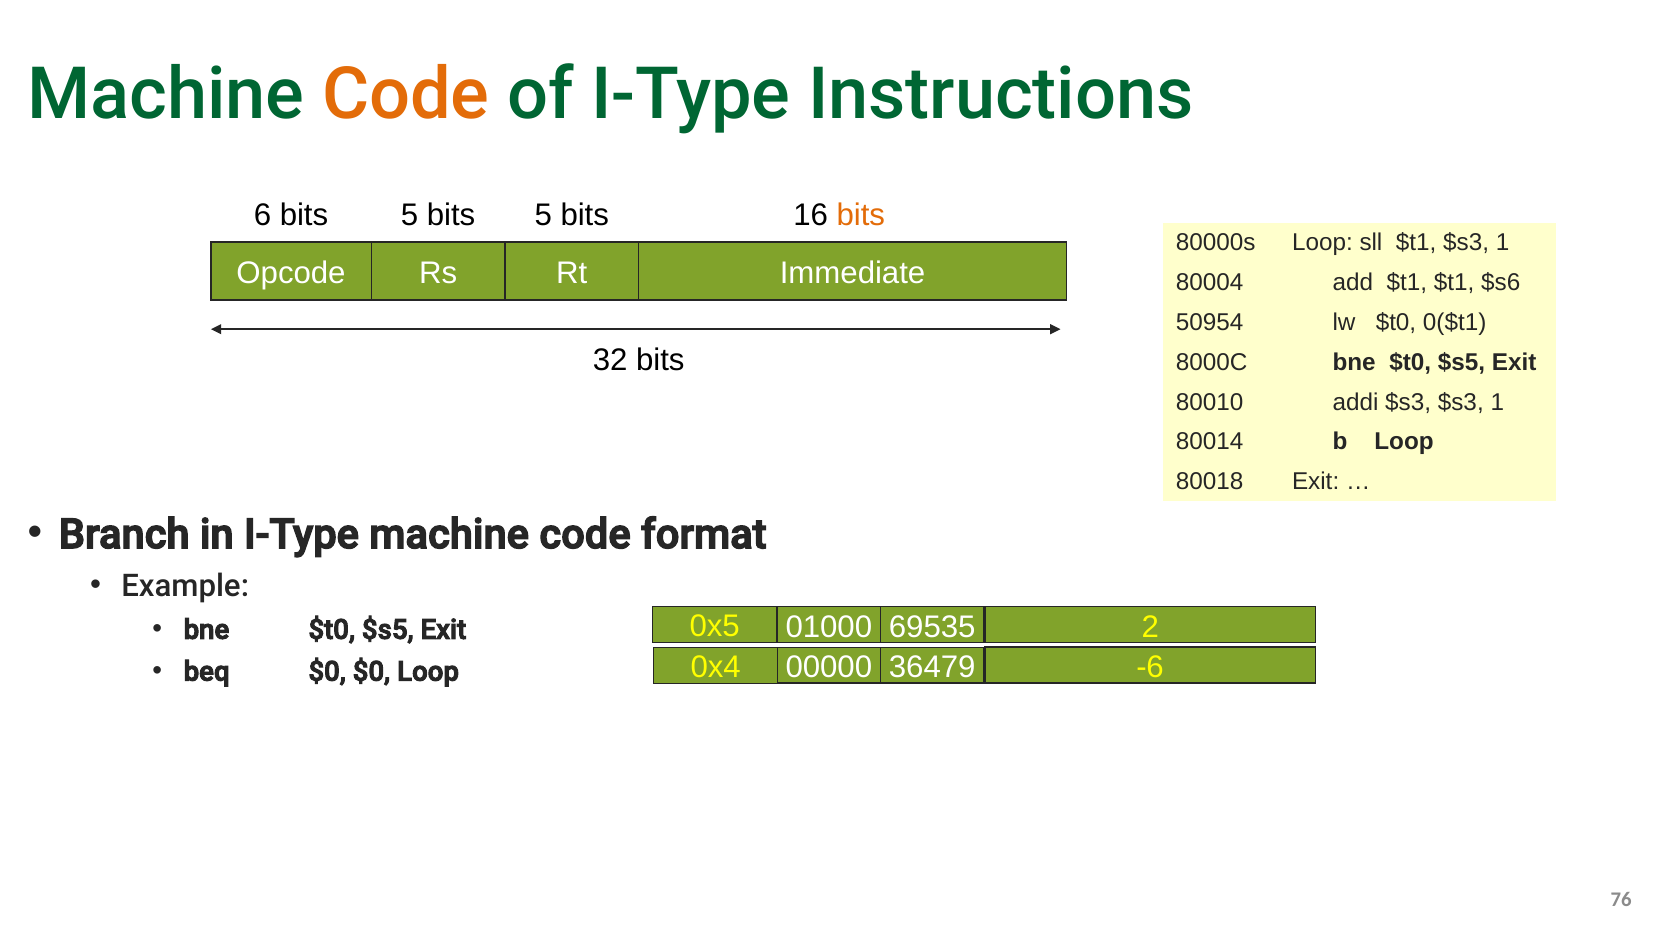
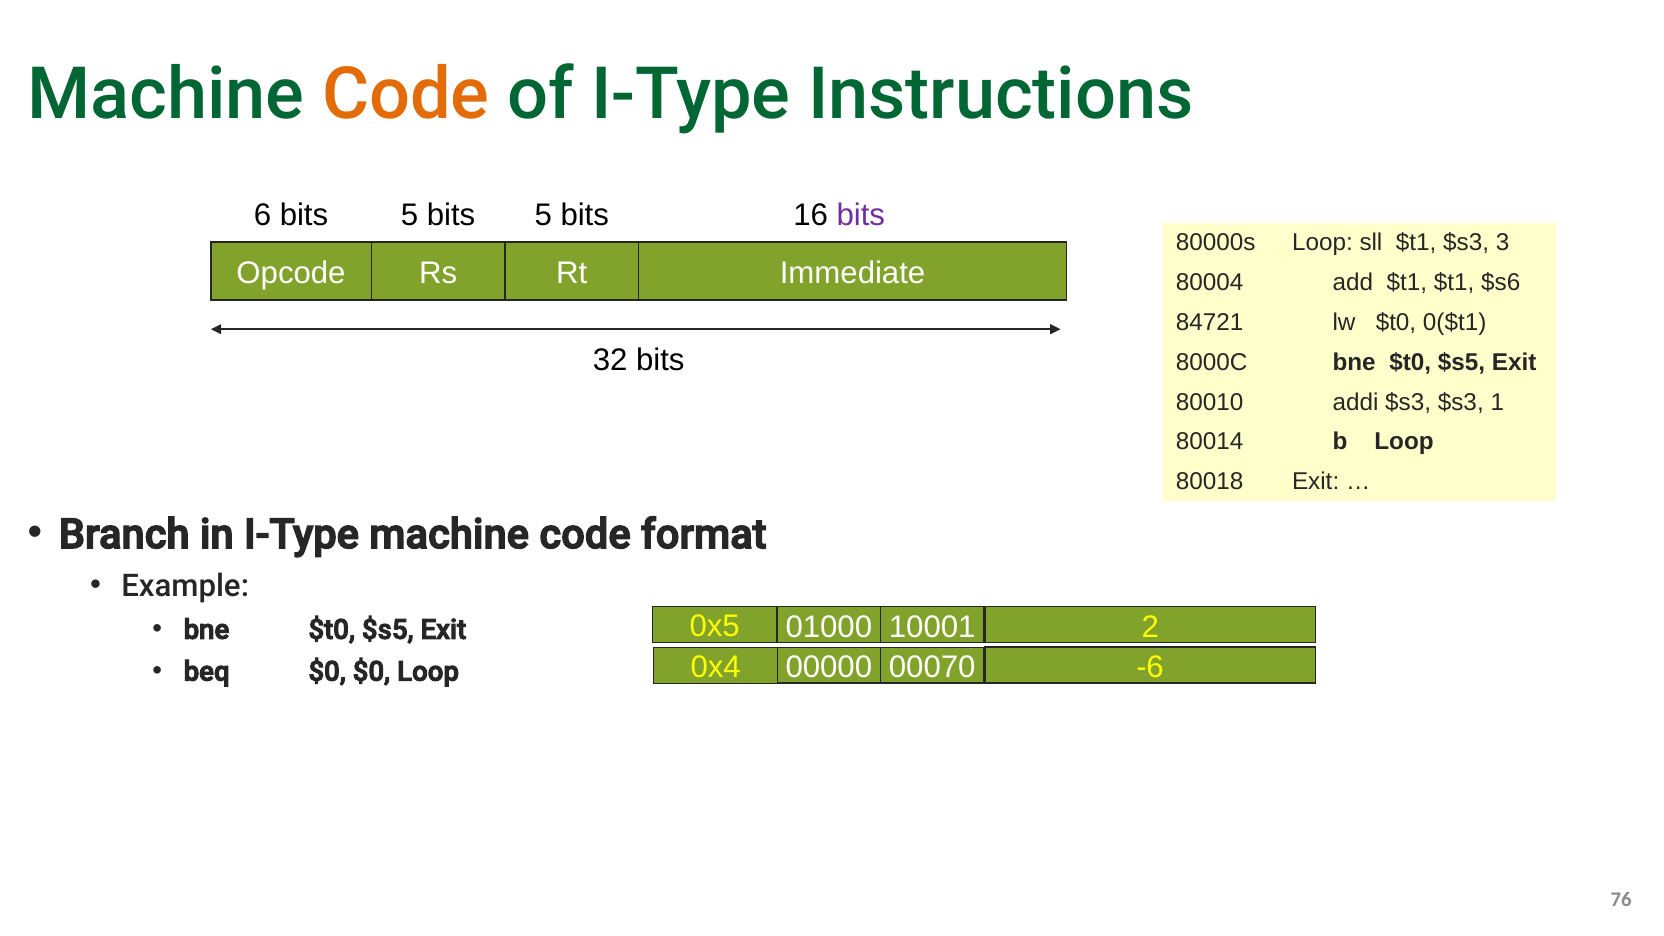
bits at (861, 215) colour: orange -> purple
$t1 $s3 1: 1 -> 3
50954: 50954 -> 84721
69535: 69535 -> 10001
36479: 36479 -> 00070
